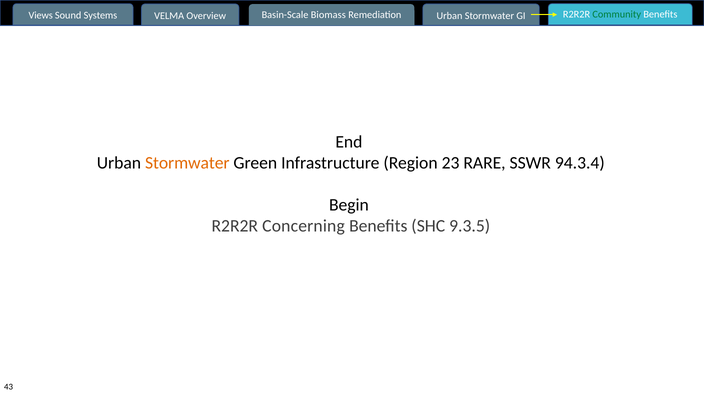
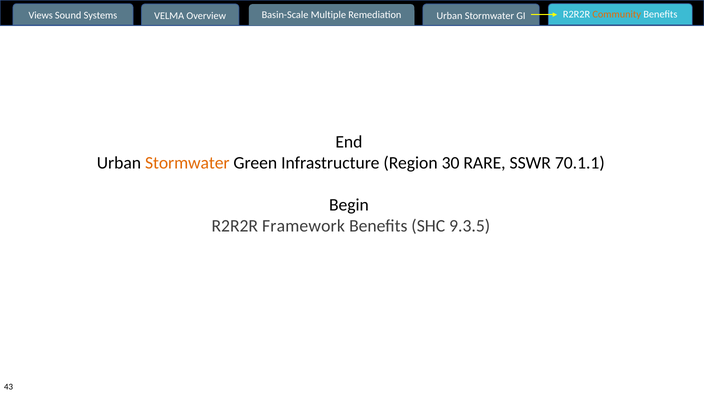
Biomass: Biomass -> Multiple
Community colour: green -> orange
23: 23 -> 30
94.3.4: 94.3.4 -> 70.1.1
Concerning: Concerning -> Framework
